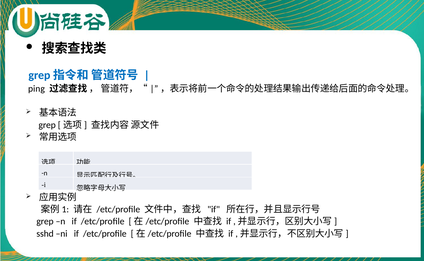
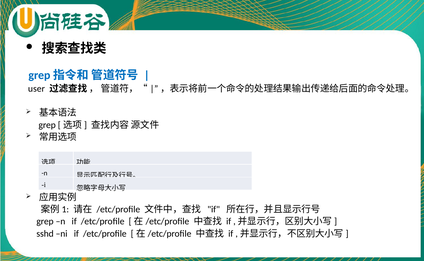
ping: ping -> user
